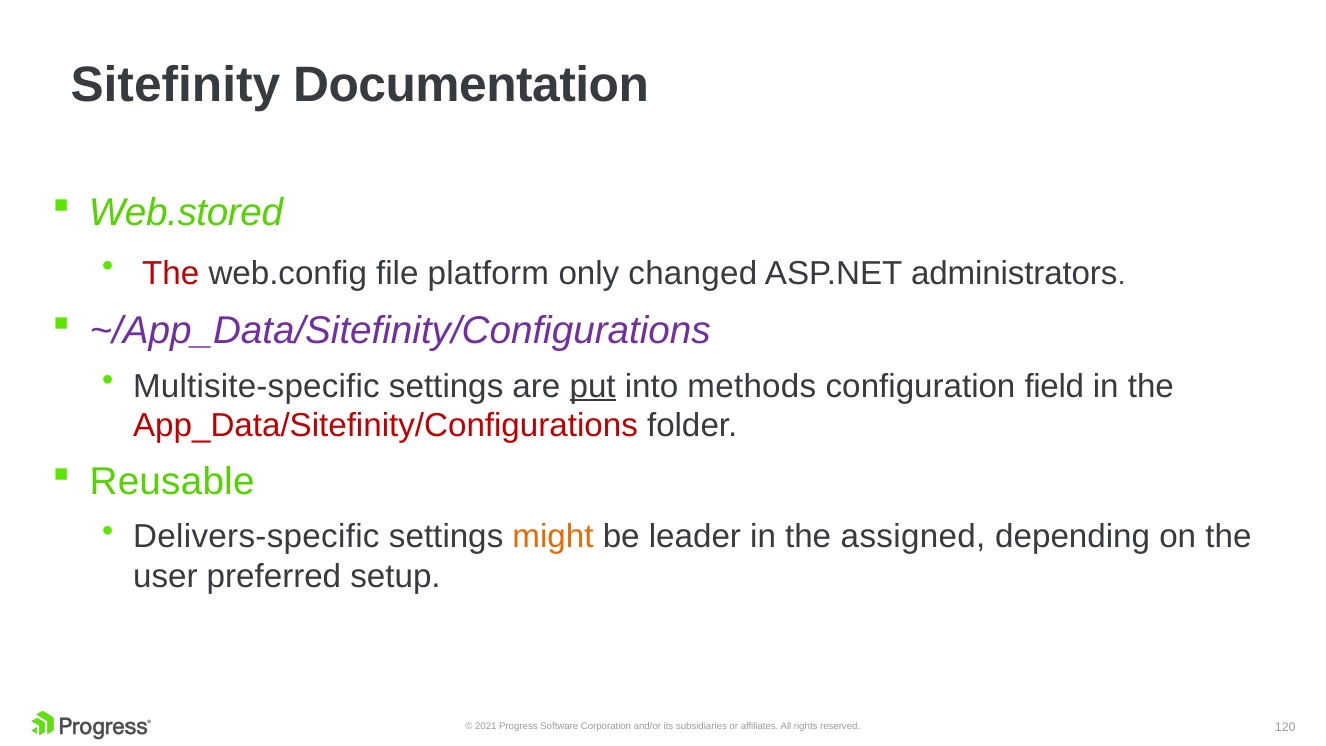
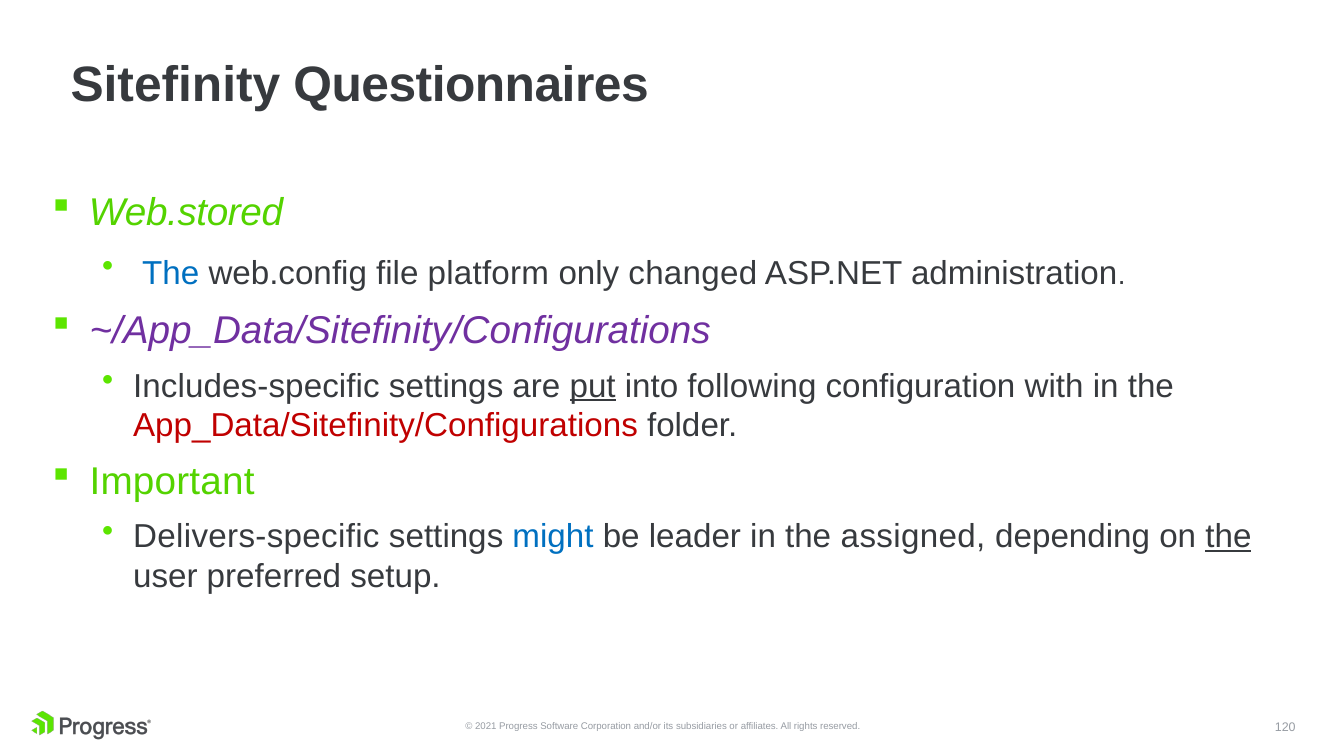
Documentation: Documentation -> Questionnaires
The at (171, 274) colour: red -> blue
administrators: administrators -> administration
Multisite-specific: Multisite-specific -> Includes-specific
methods: methods -> following
field: field -> with
Reusable: Reusable -> Important
might colour: orange -> blue
the at (1228, 537) underline: none -> present
